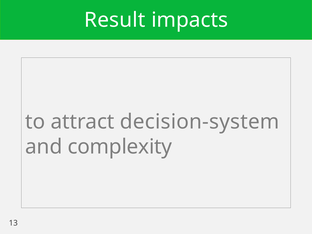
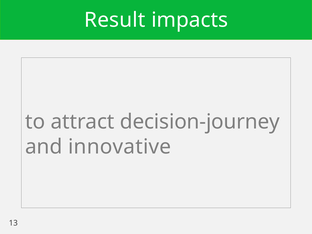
decision-system: decision-system -> decision-journey
complexity: complexity -> innovative
